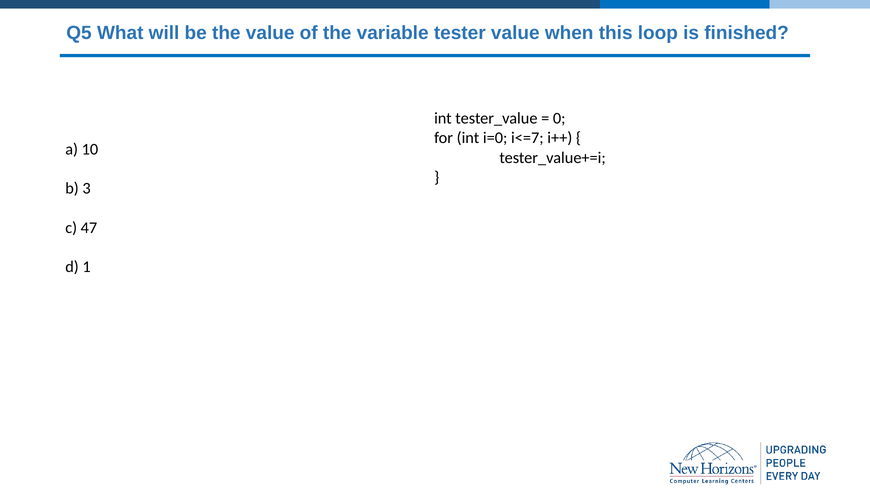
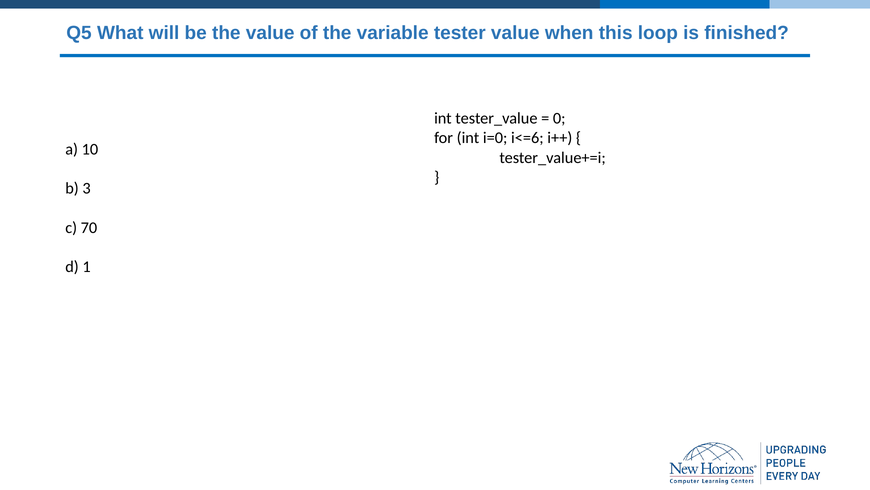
i<=7: i<=7 -> i<=6
47: 47 -> 70
